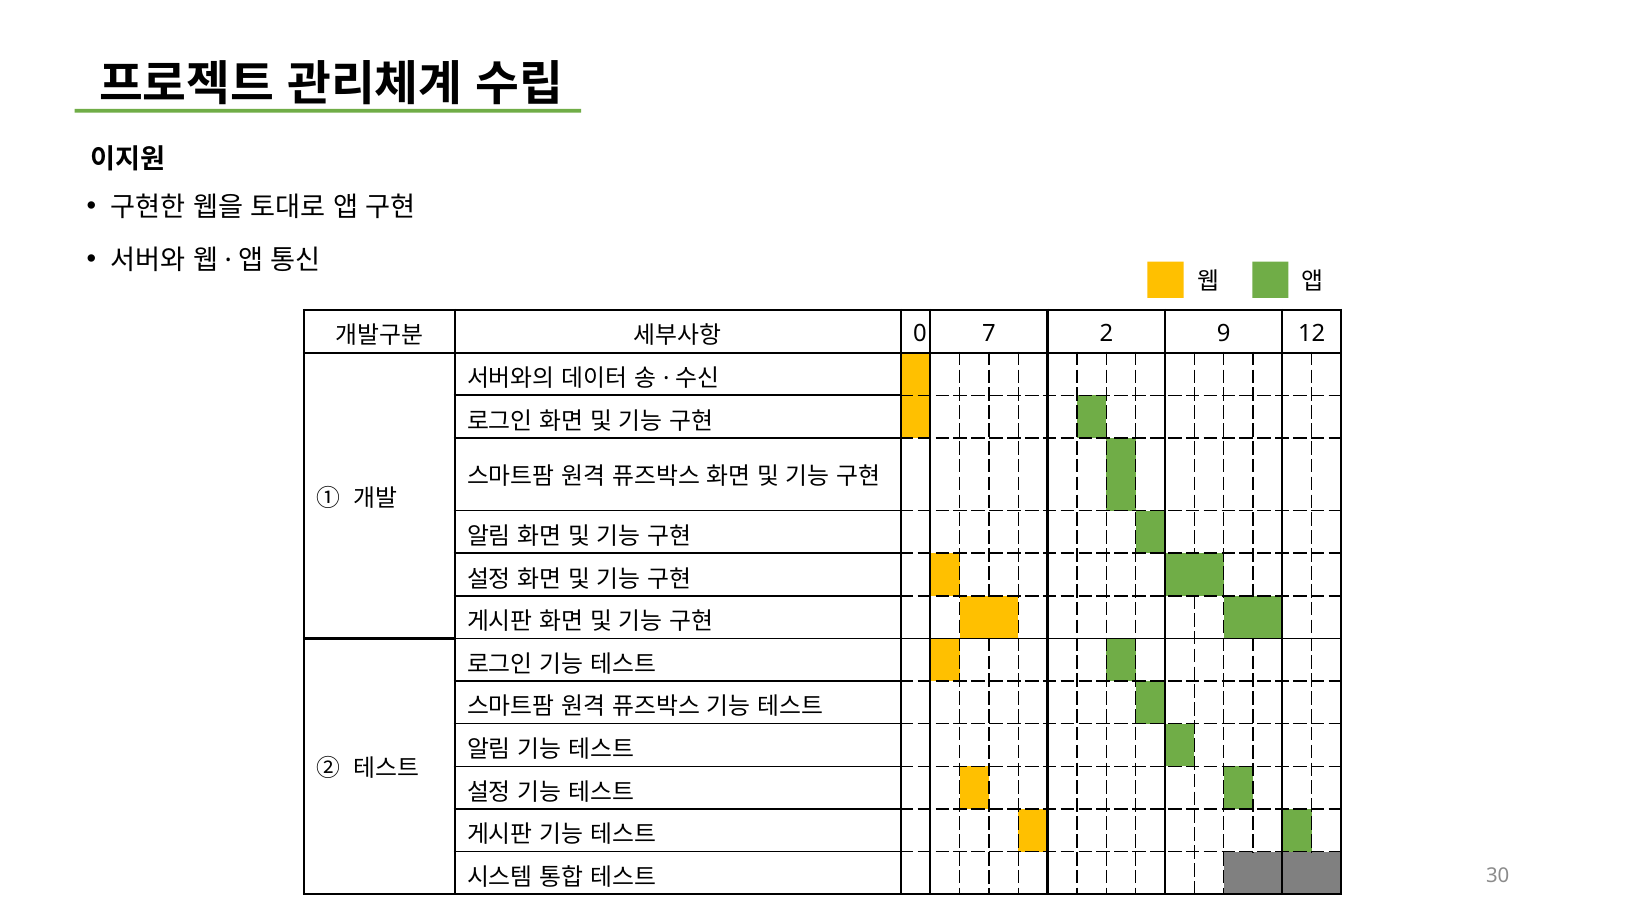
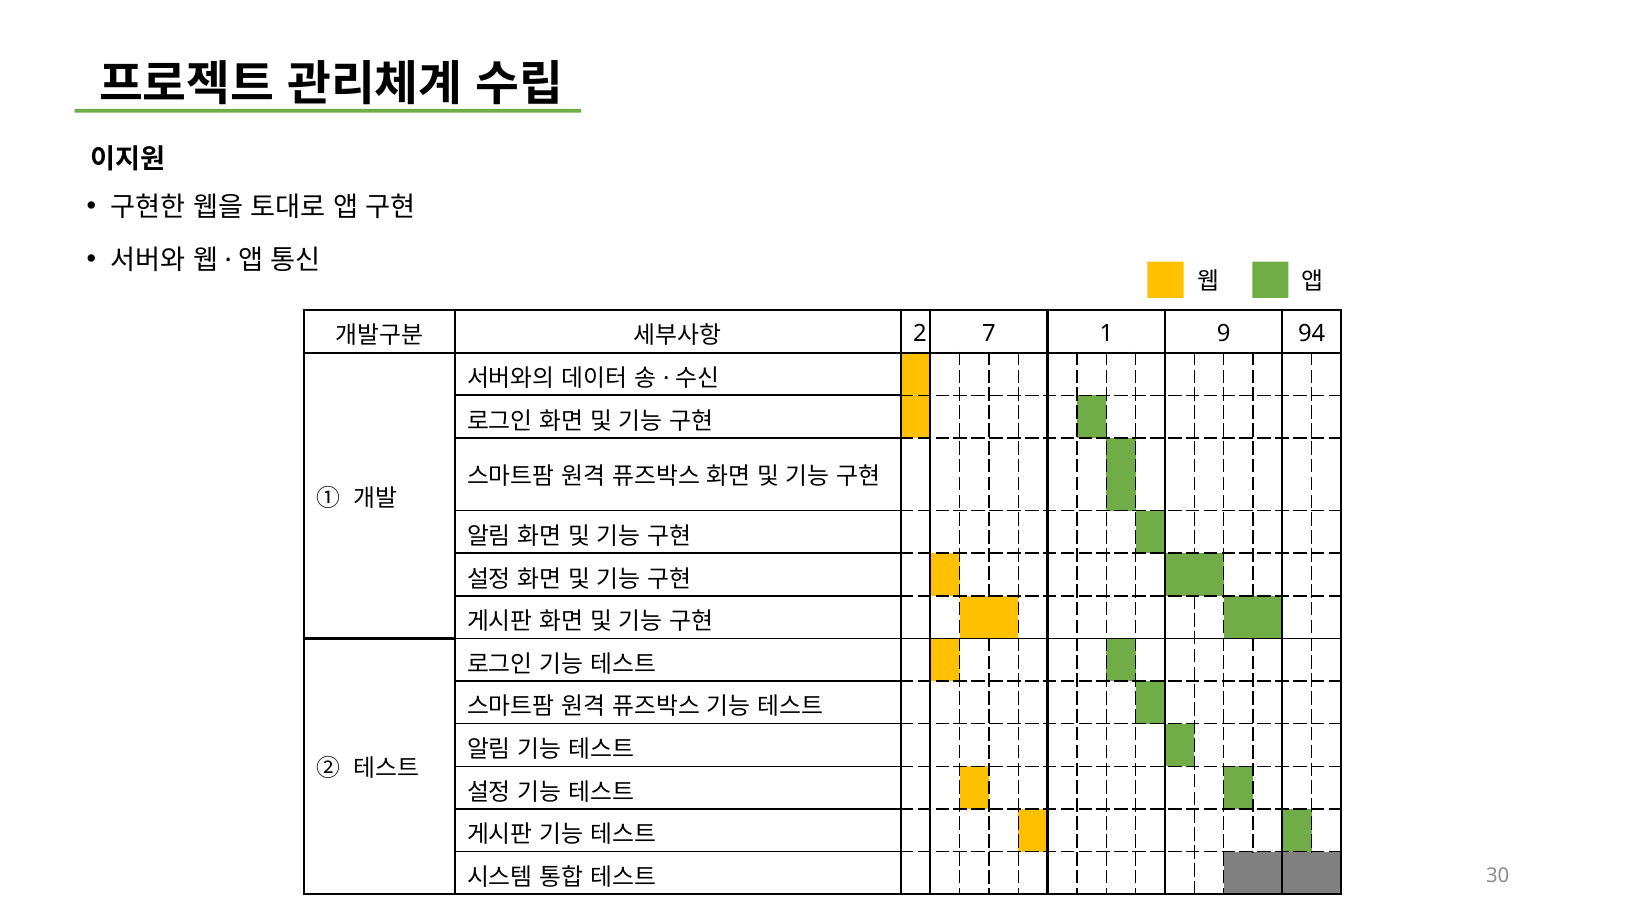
0: 0 -> 2
2: 2 -> 1
12: 12 -> 94
